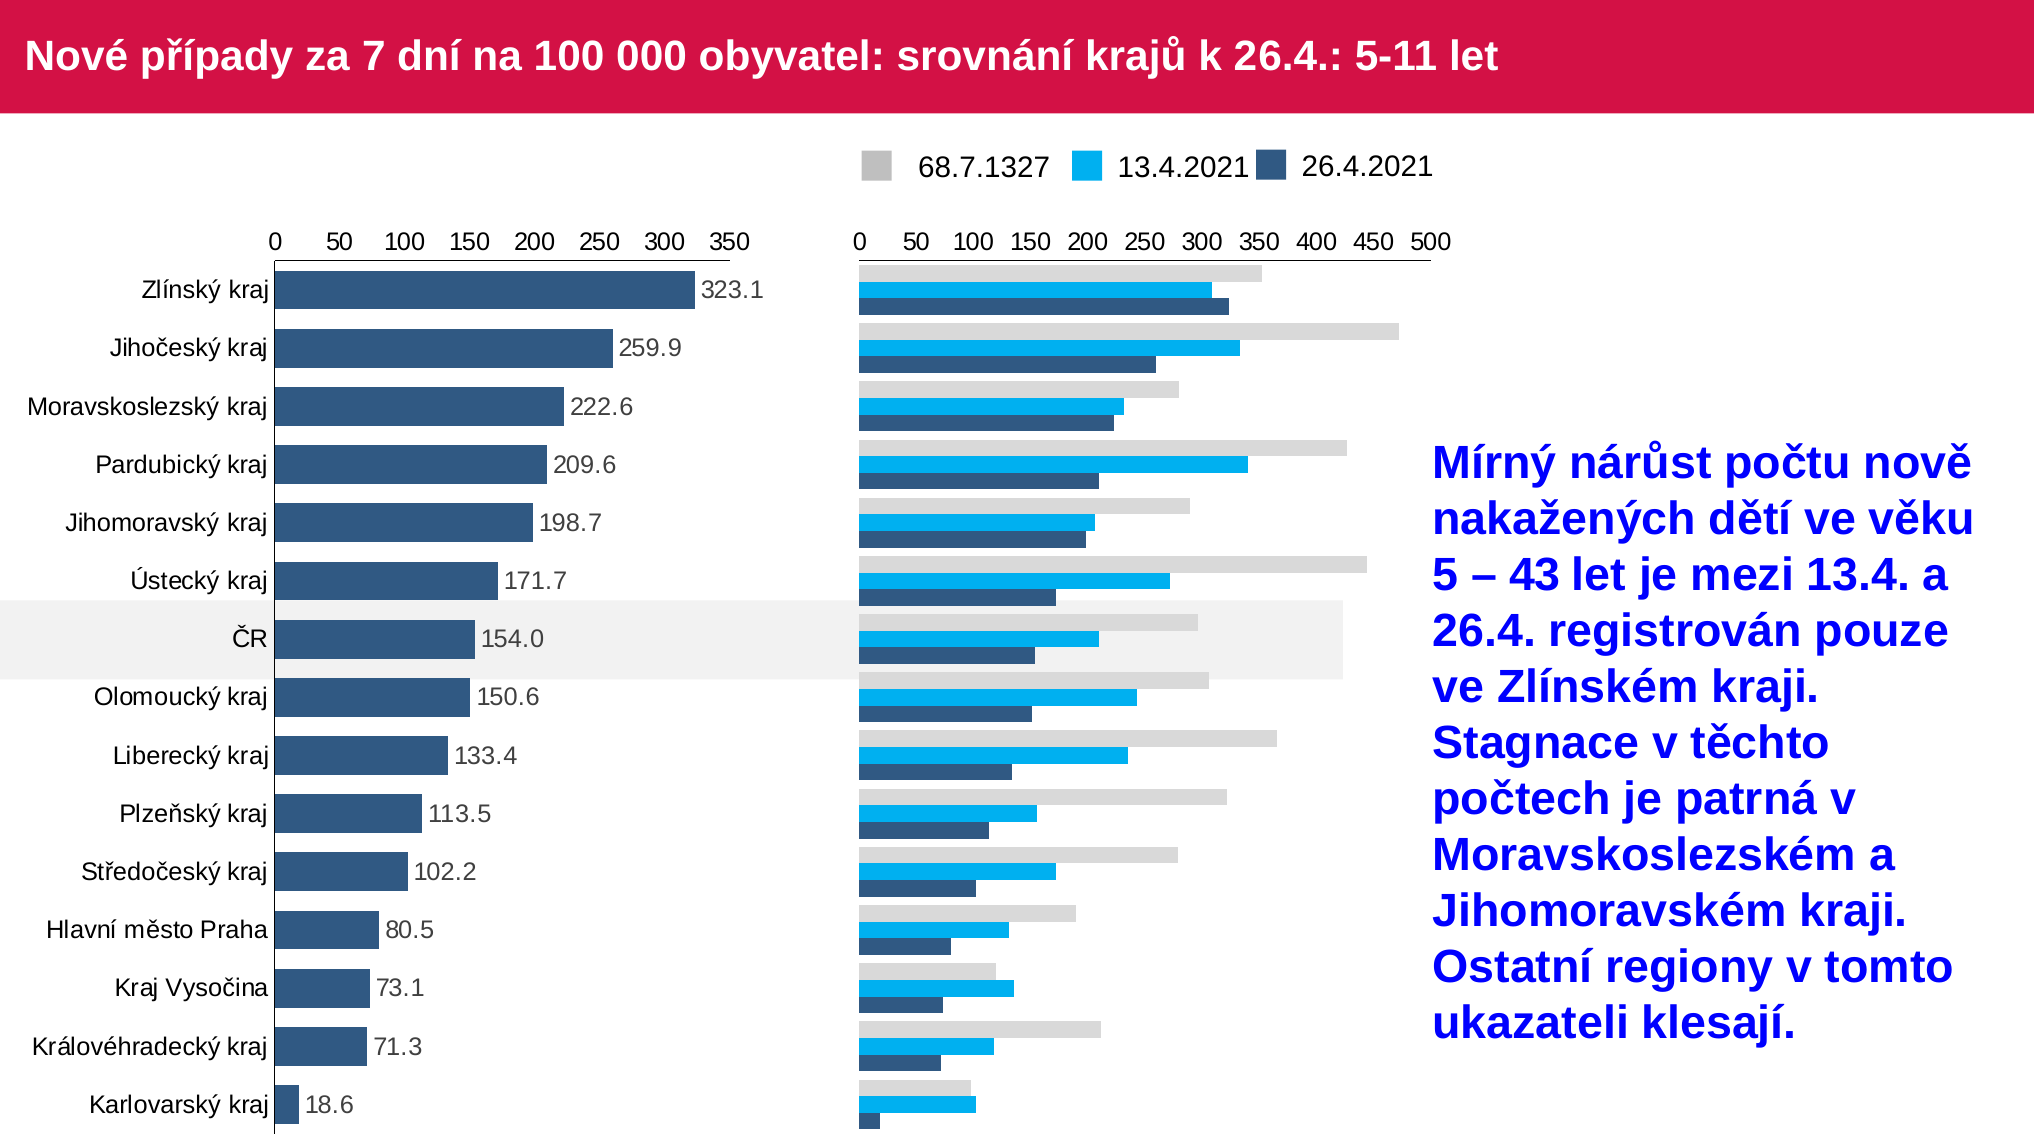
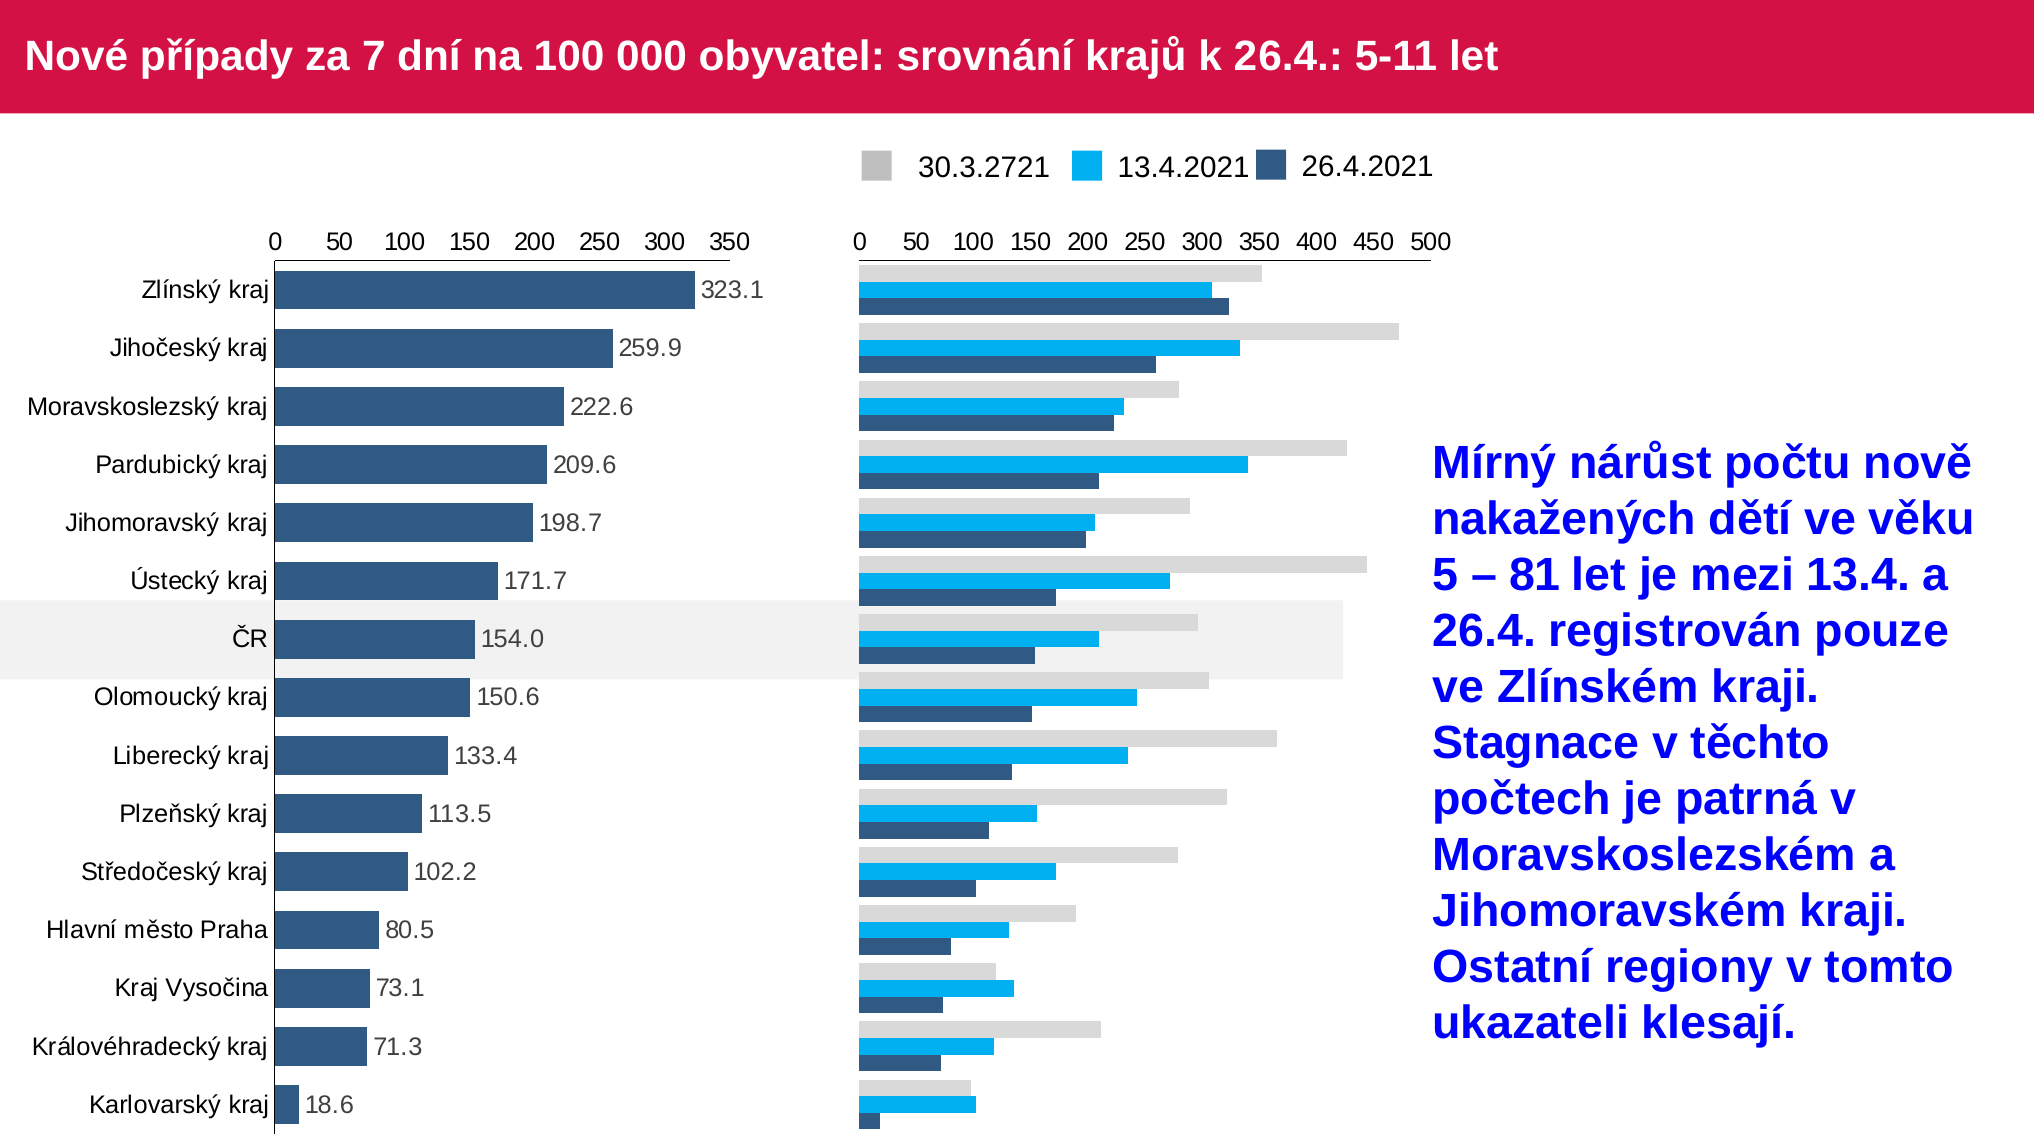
68.7.1327: 68.7.1327 -> 30.3.2721
43: 43 -> 81
